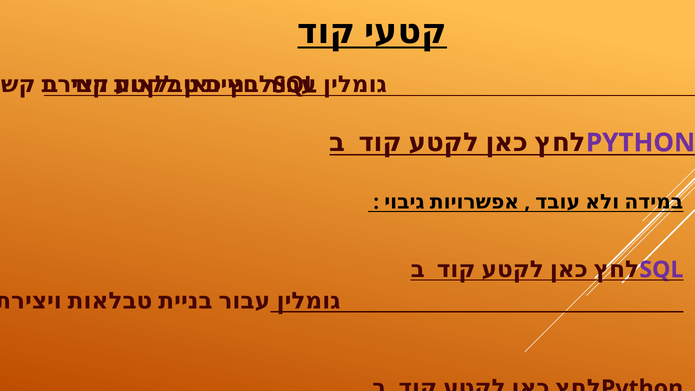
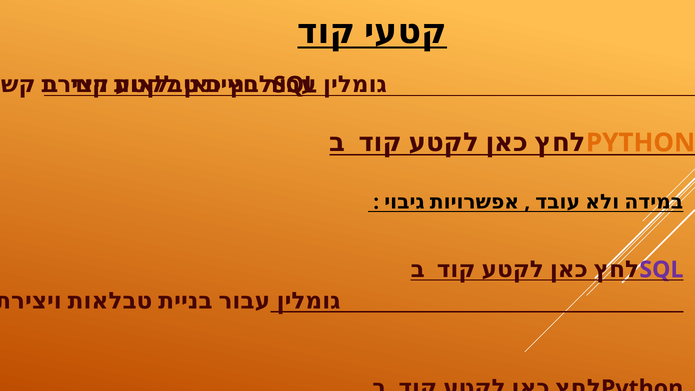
PYTHON at (641, 143) colour: purple -> orange
